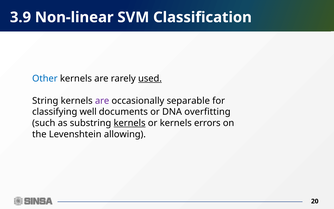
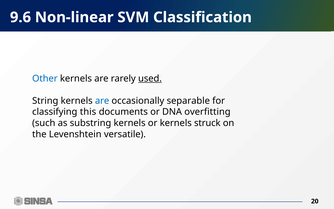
3.9: 3.9 -> 9.6
are at (102, 101) colour: purple -> blue
well: well -> this
kernels at (130, 123) underline: present -> none
errors: errors -> struck
allowing: allowing -> versatile
